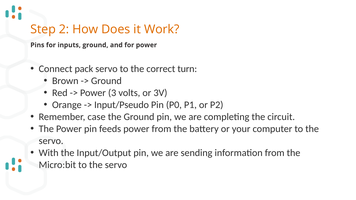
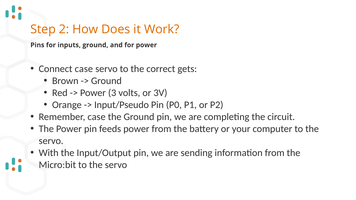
Connect pack: pack -> case
turn: turn -> gets
